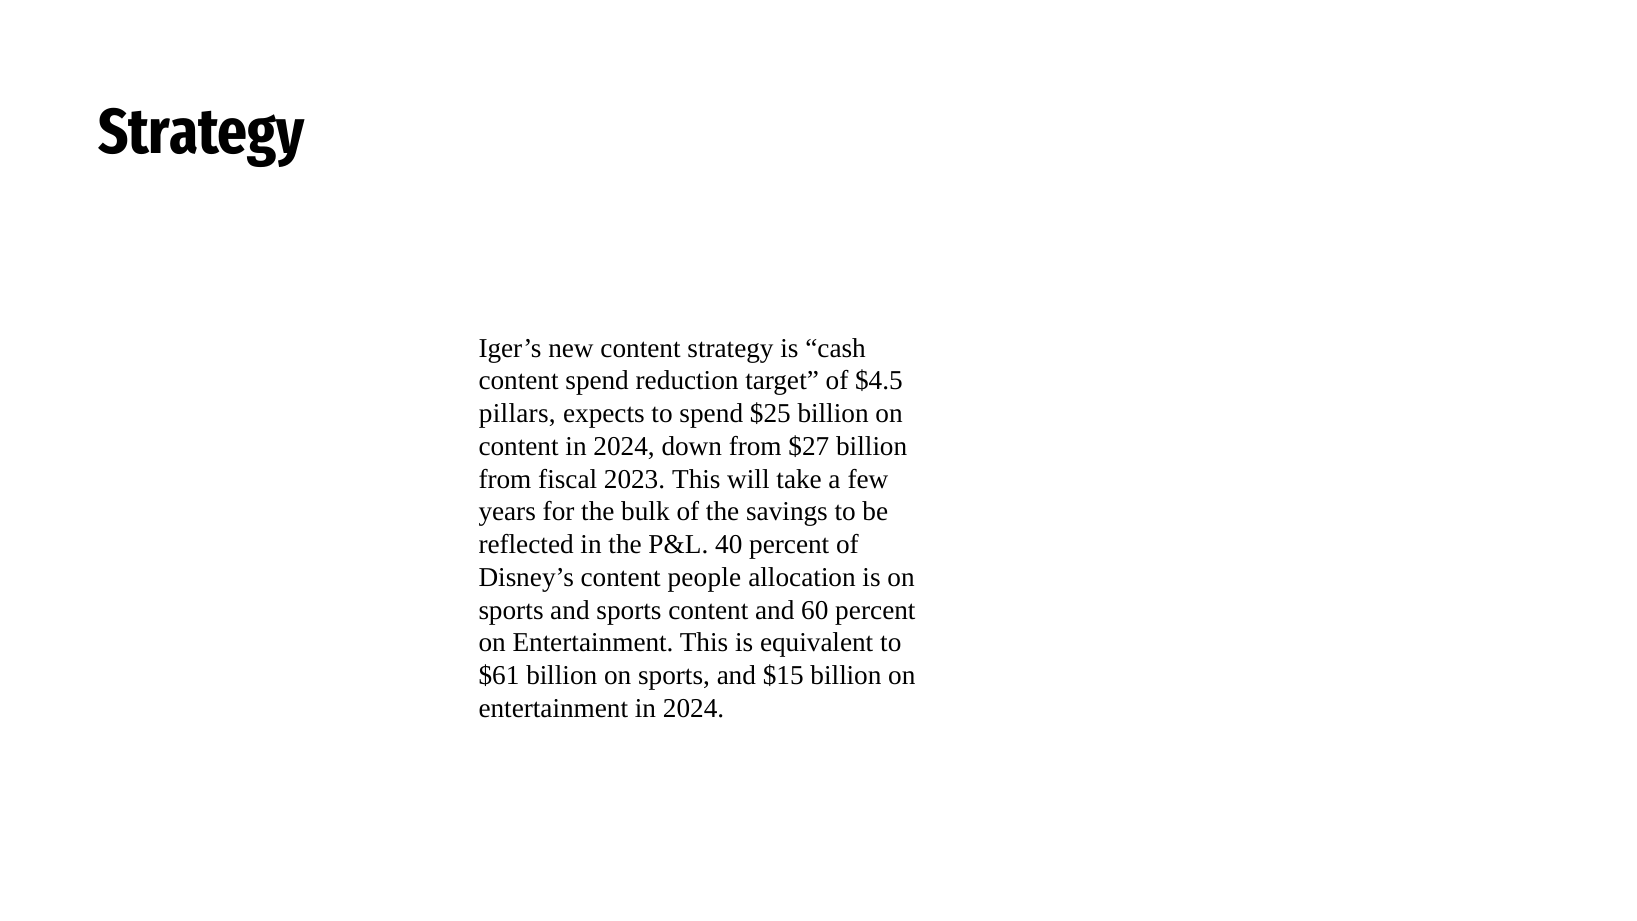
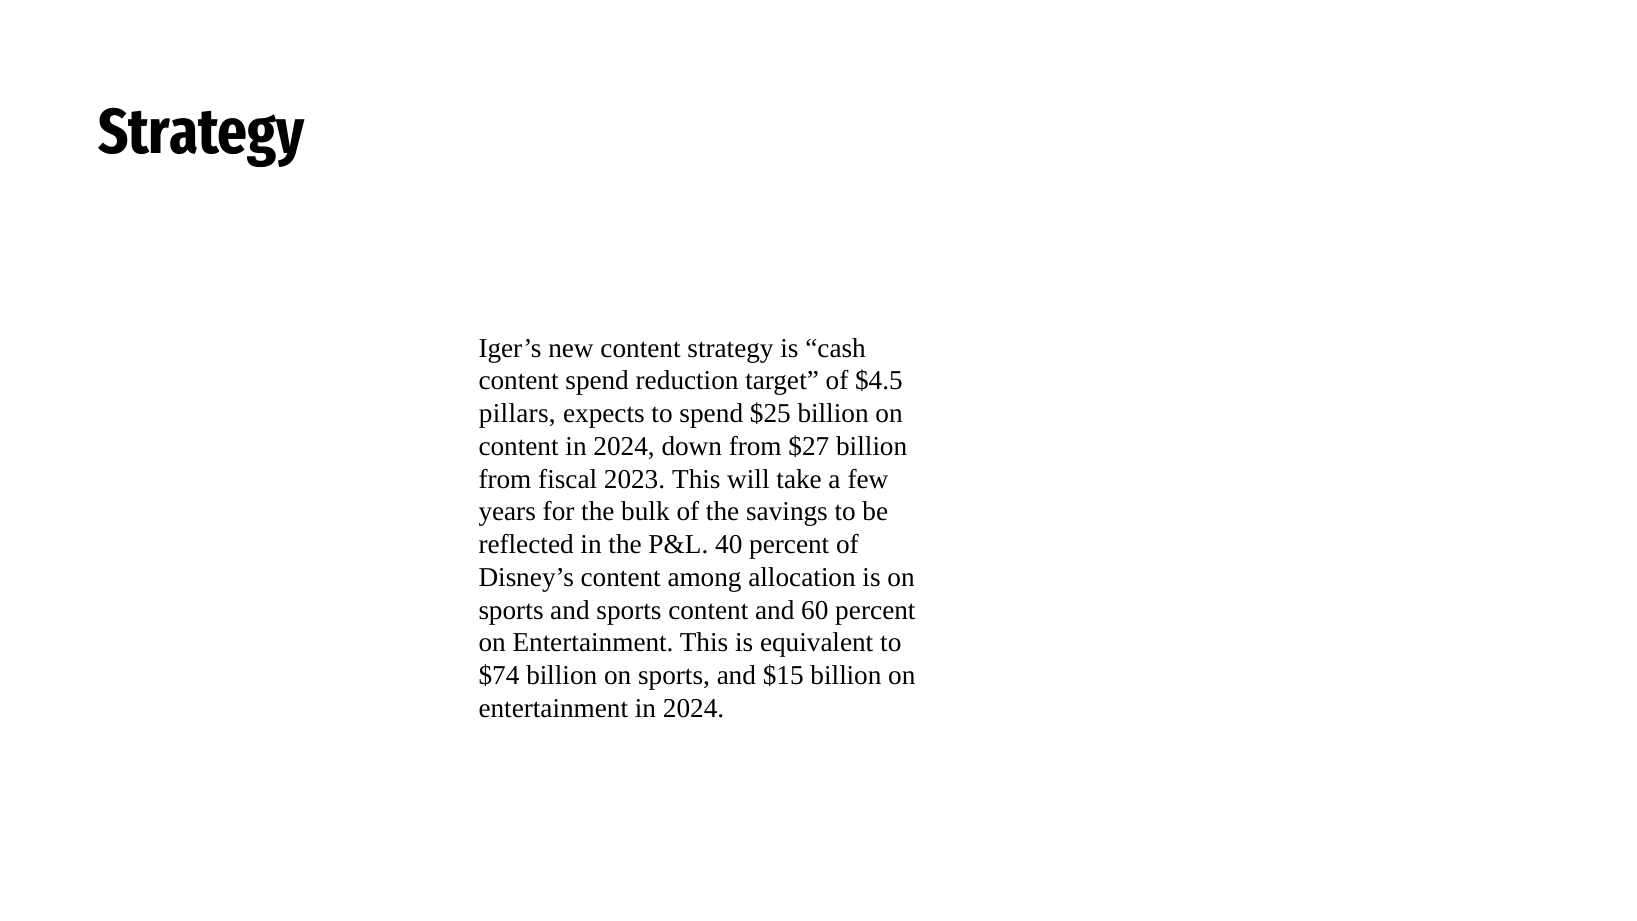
people: people -> among
$61: $61 -> $74
